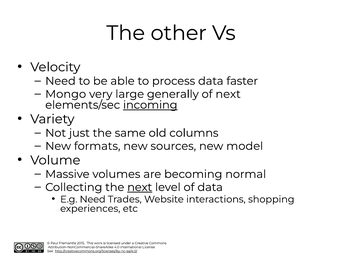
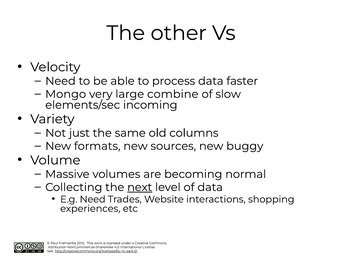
generally: generally -> combine
of next: next -> slow
incoming underline: present -> none
model: model -> buggy
